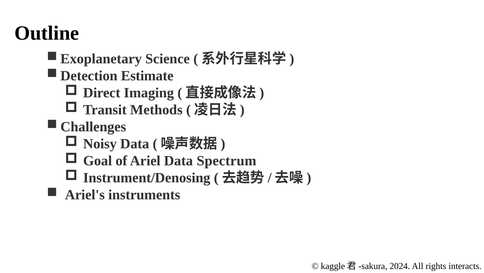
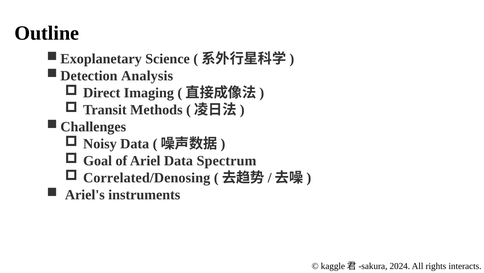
Estimate: Estimate -> Analysis
Instrument/Denosing: Instrument/Denosing -> Correlated/Denosing
